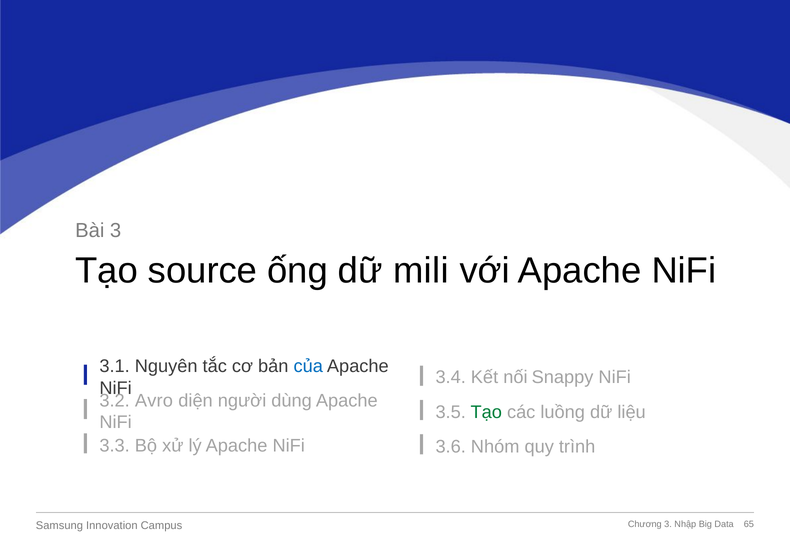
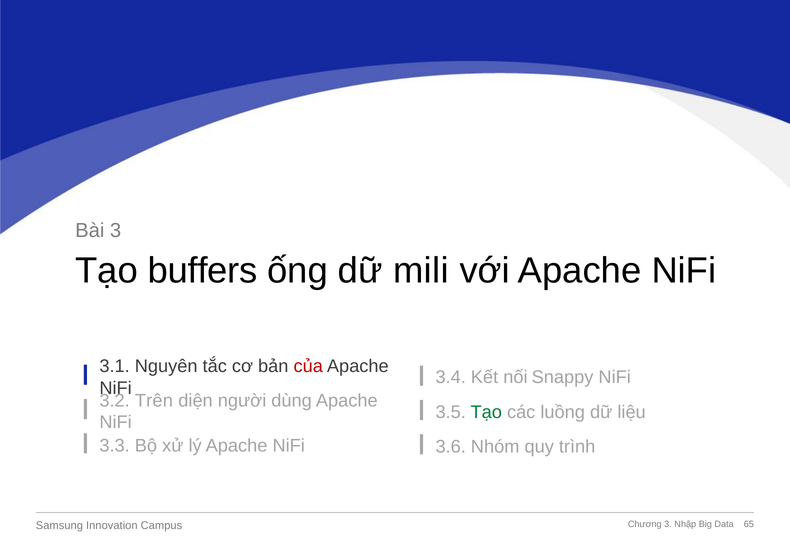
source: source -> buffers
của colour: blue -> red
Avro: Avro -> Trên
